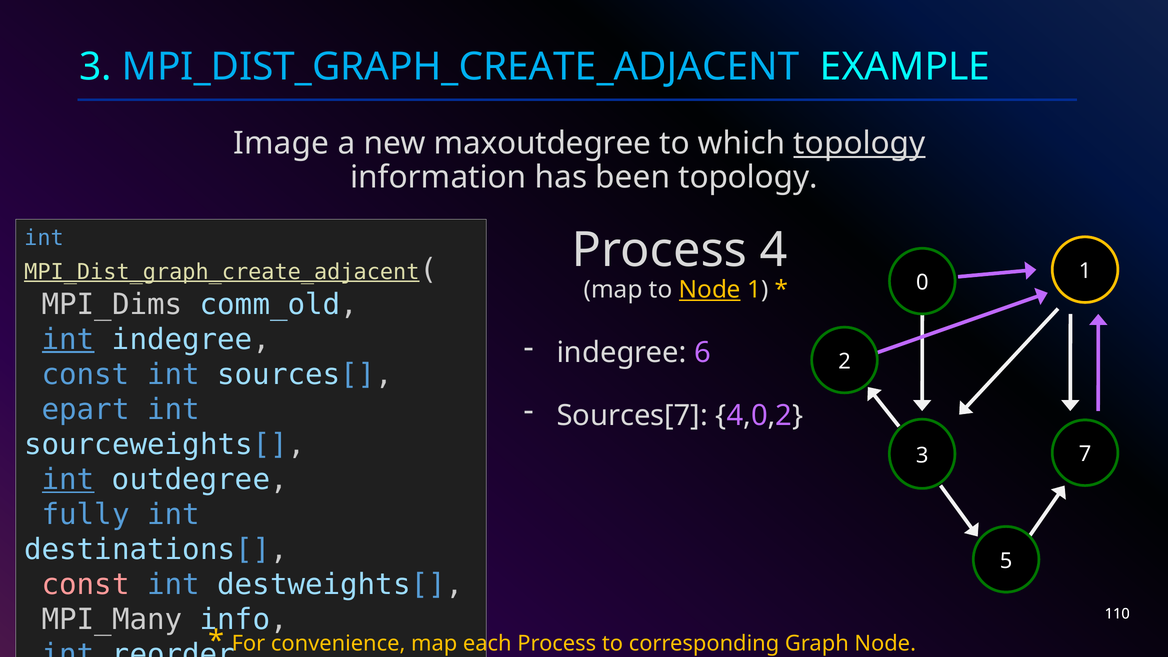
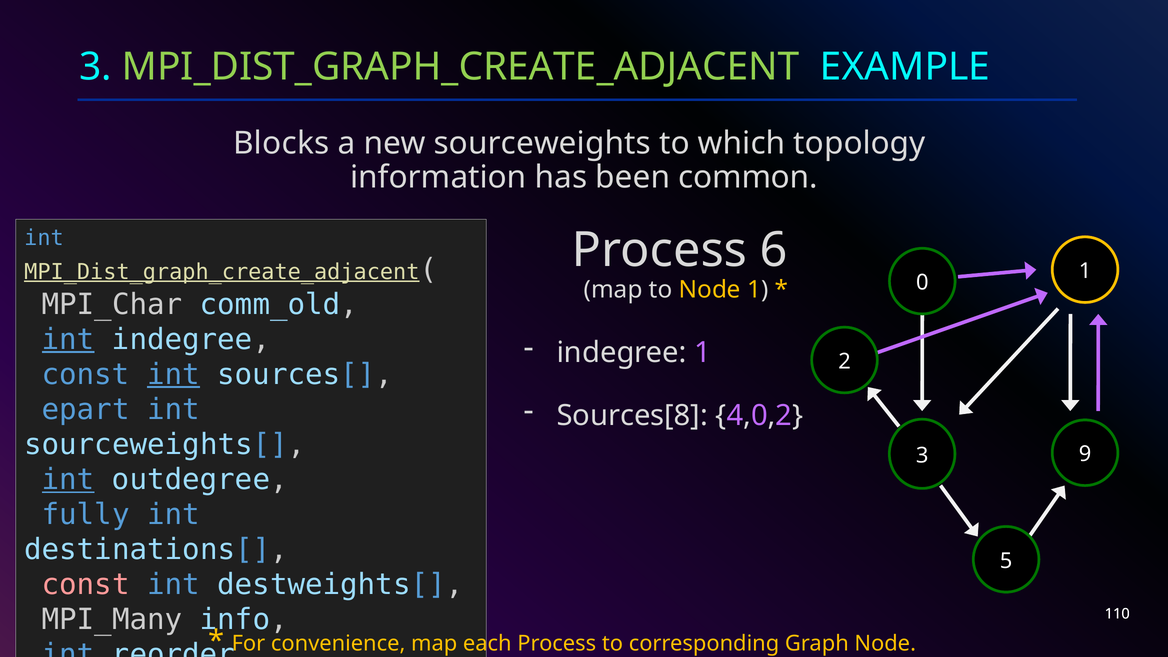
MPI_DIST_GRAPH_CREATE_ADJACENT at (461, 67) colour: light blue -> light green
Image: Image -> Blocks
maxoutdegree: maxoutdegree -> sourceweights
topology at (860, 143) underline: present -> none
been topology: topology -> common
4: 4 -> 6
Node at (710, 290) underline: present -> none
MPI_Dims: MPI_Dims -> MPI_Char
indegree 6: 6 -> 1
int at (173, 375) underline: none -> present
Sources[7: Sources[7 -> Sources[8
7: 7 -> 9
